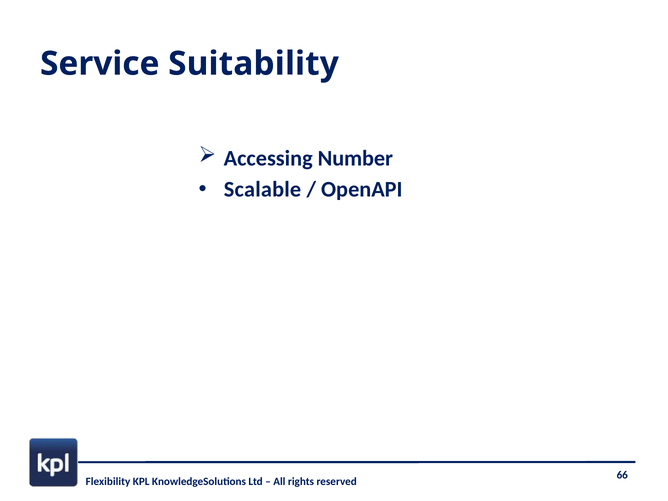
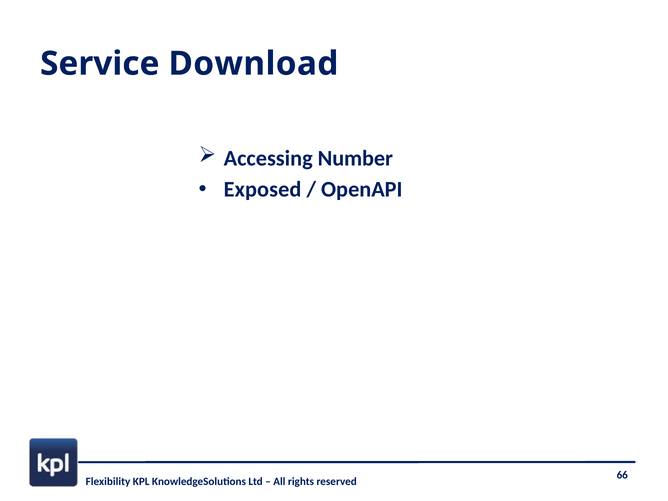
Suitability: Suitability -> Download
Scalable: Scalable -> Exposed
